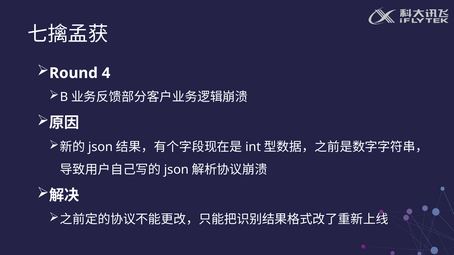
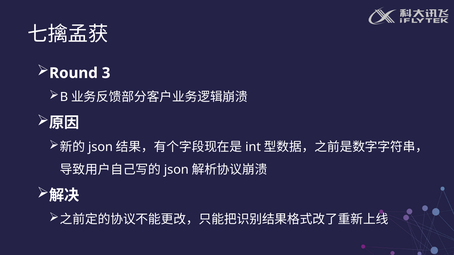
4: 4 -> 3
